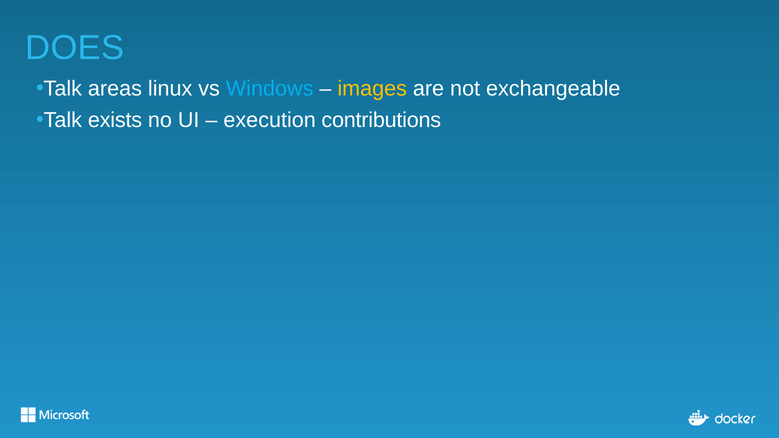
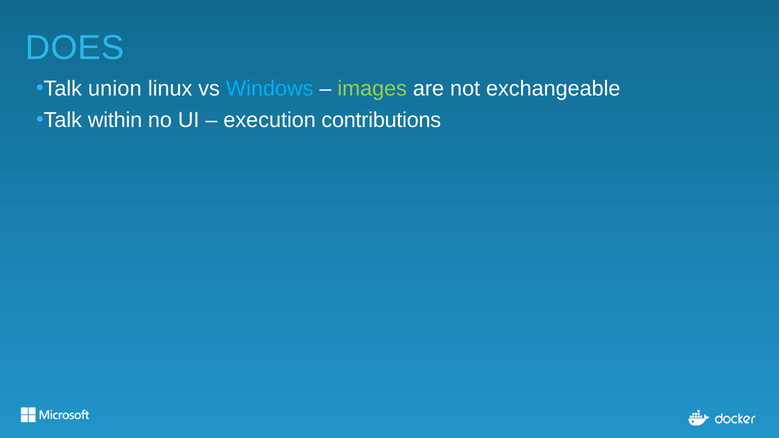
areas: areas -> union
images colour: yellow -> light green
exists: exists -> within
